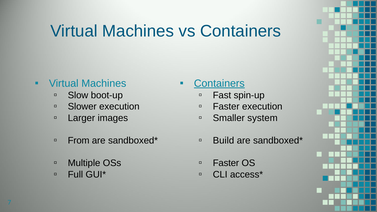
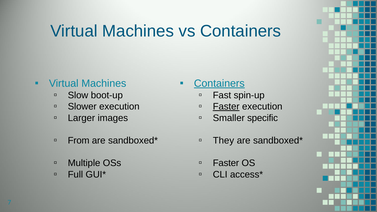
Faster at (226, 107) underline: none -> present
system: system -> specific
Build: Build -> They
